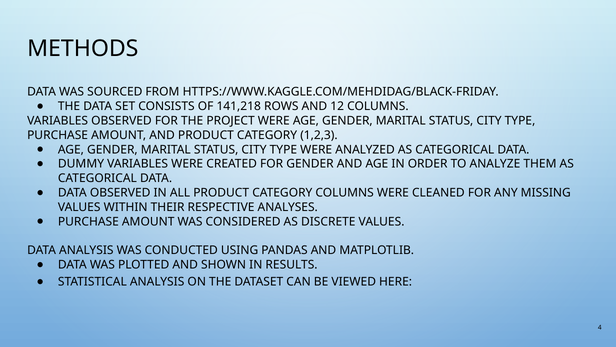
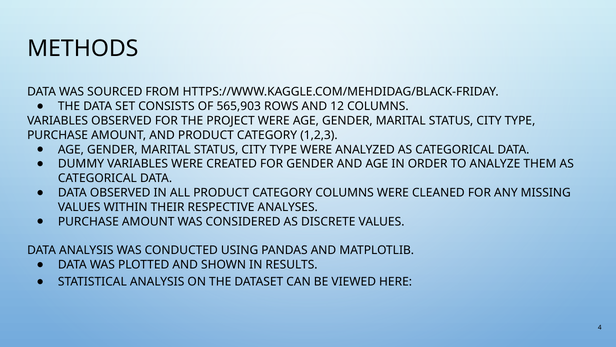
141,218: 141,218 -> 565,903
